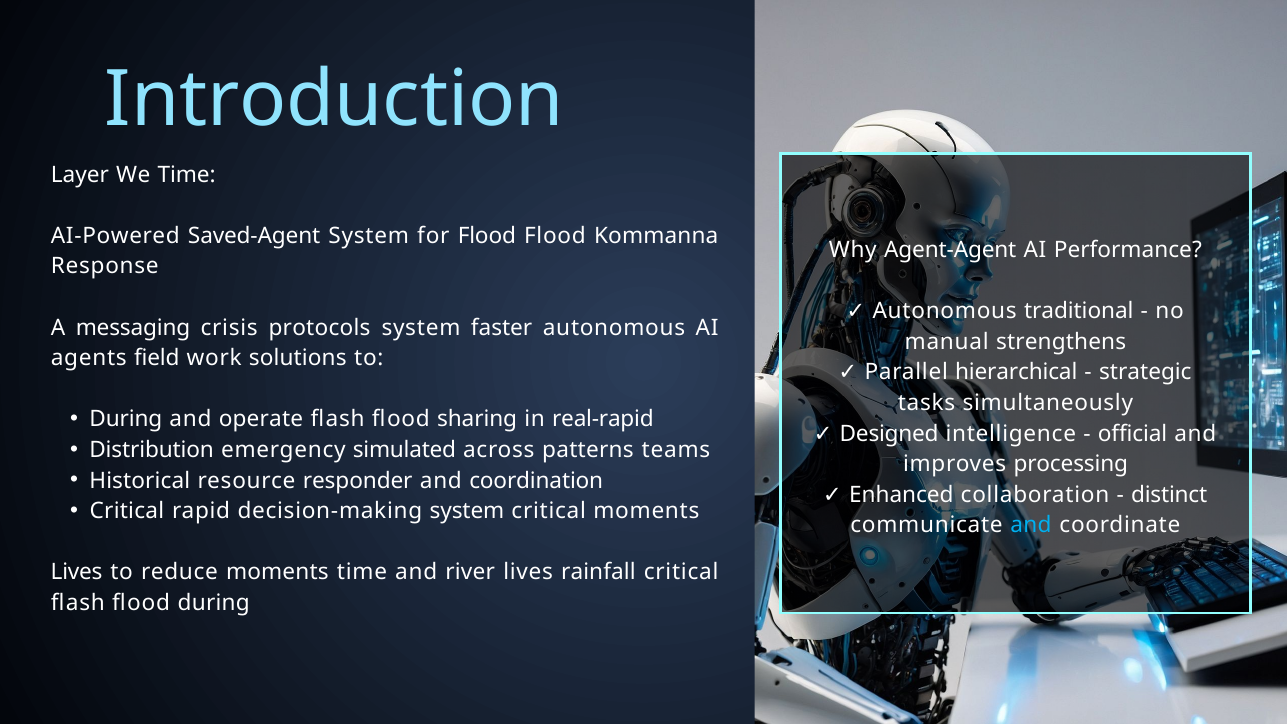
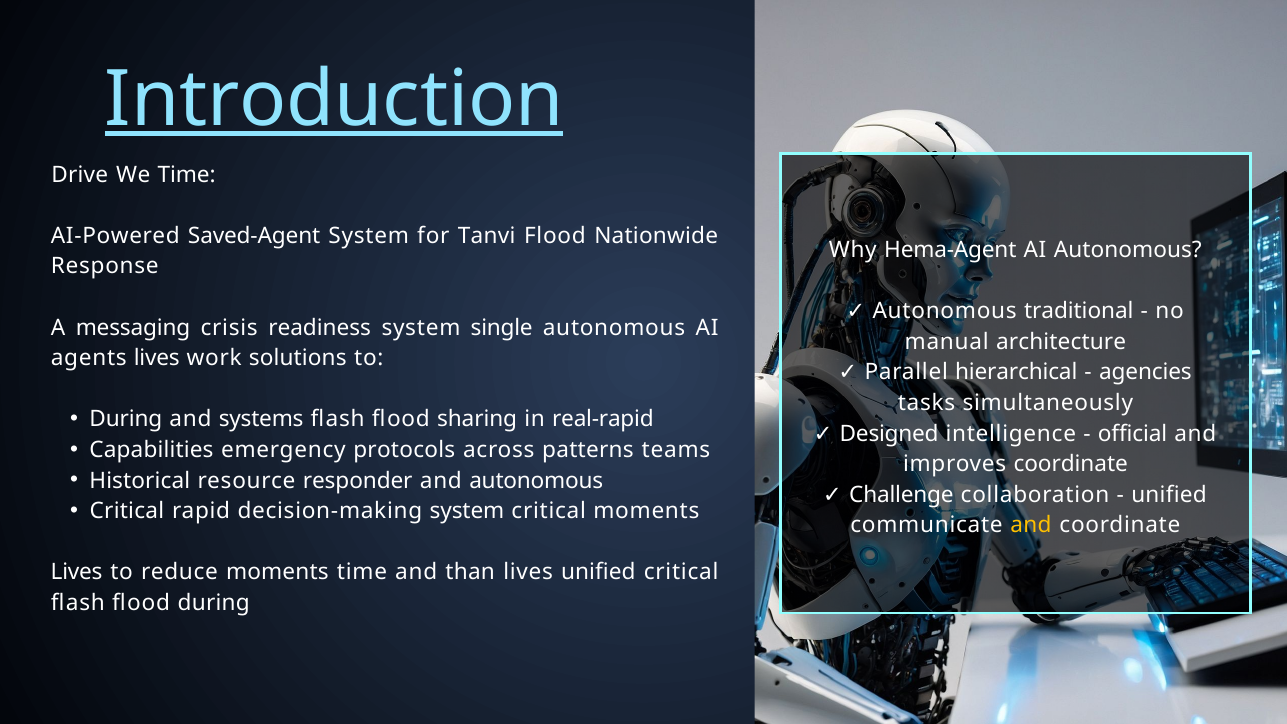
Introduction underline: none -> present
Layer: Layer -> Drive
for Flood: Flood -> Tanvi
Kommanna: Kommanna -> Nationwide
Agent-Agent: Agent-Agent -> Hema-Agent
AI Performance: Performance -> Autonomous
protocols: protocols -> readiness
faster: faster -> single
strengthens: strengthens -> architecture
agents field: field -> lives
strategic: strategic -> agencies
operate: operate -> systems
Distribution: Distribution -> Capabilities
simulated: simulated -> protocols
improves processing: processing -> coordinate
and coordination: coordination -> autonomous
Enhanced: Enhanced -> Challenge
distinct at (1169, 495): distinct -> unified
and at (1031, 525) colour: light blue -> yellow
river: river -> than
lives rainfall: rainfall -> unified
